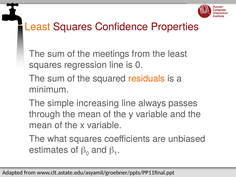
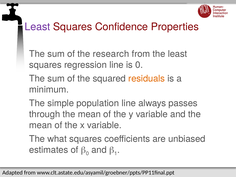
Least at (37, 27) colour: orange -> purple
meetings: meetings -> research
increasing: increasing -> population
